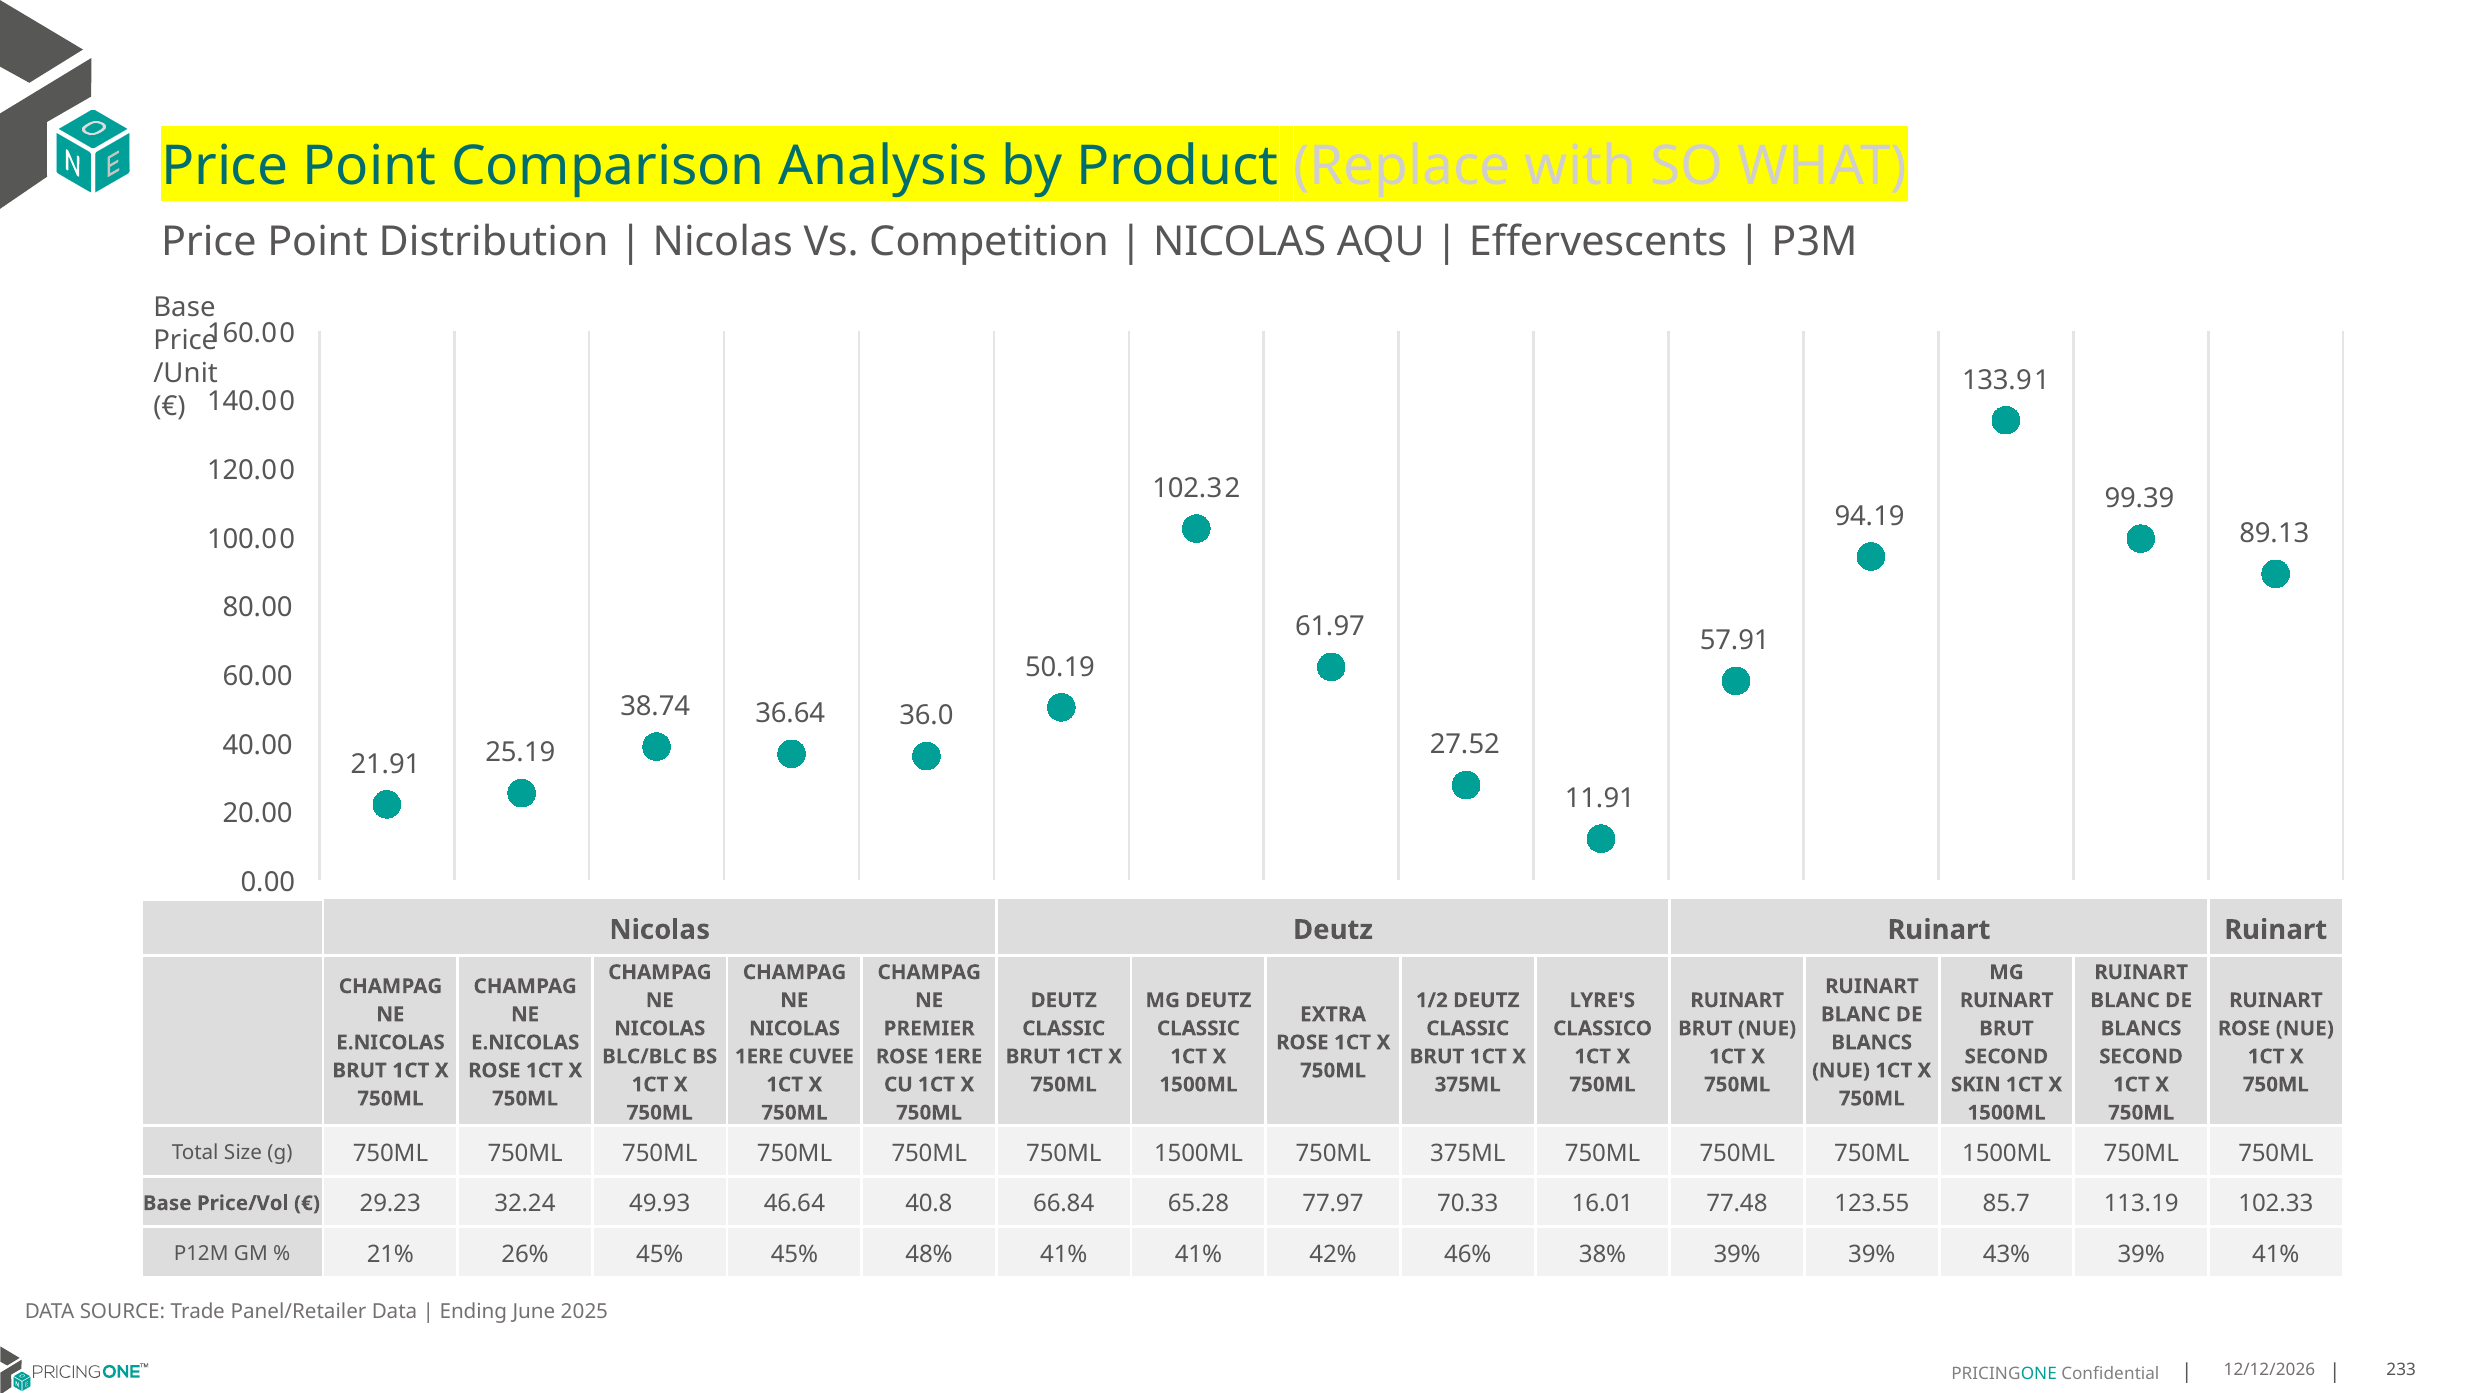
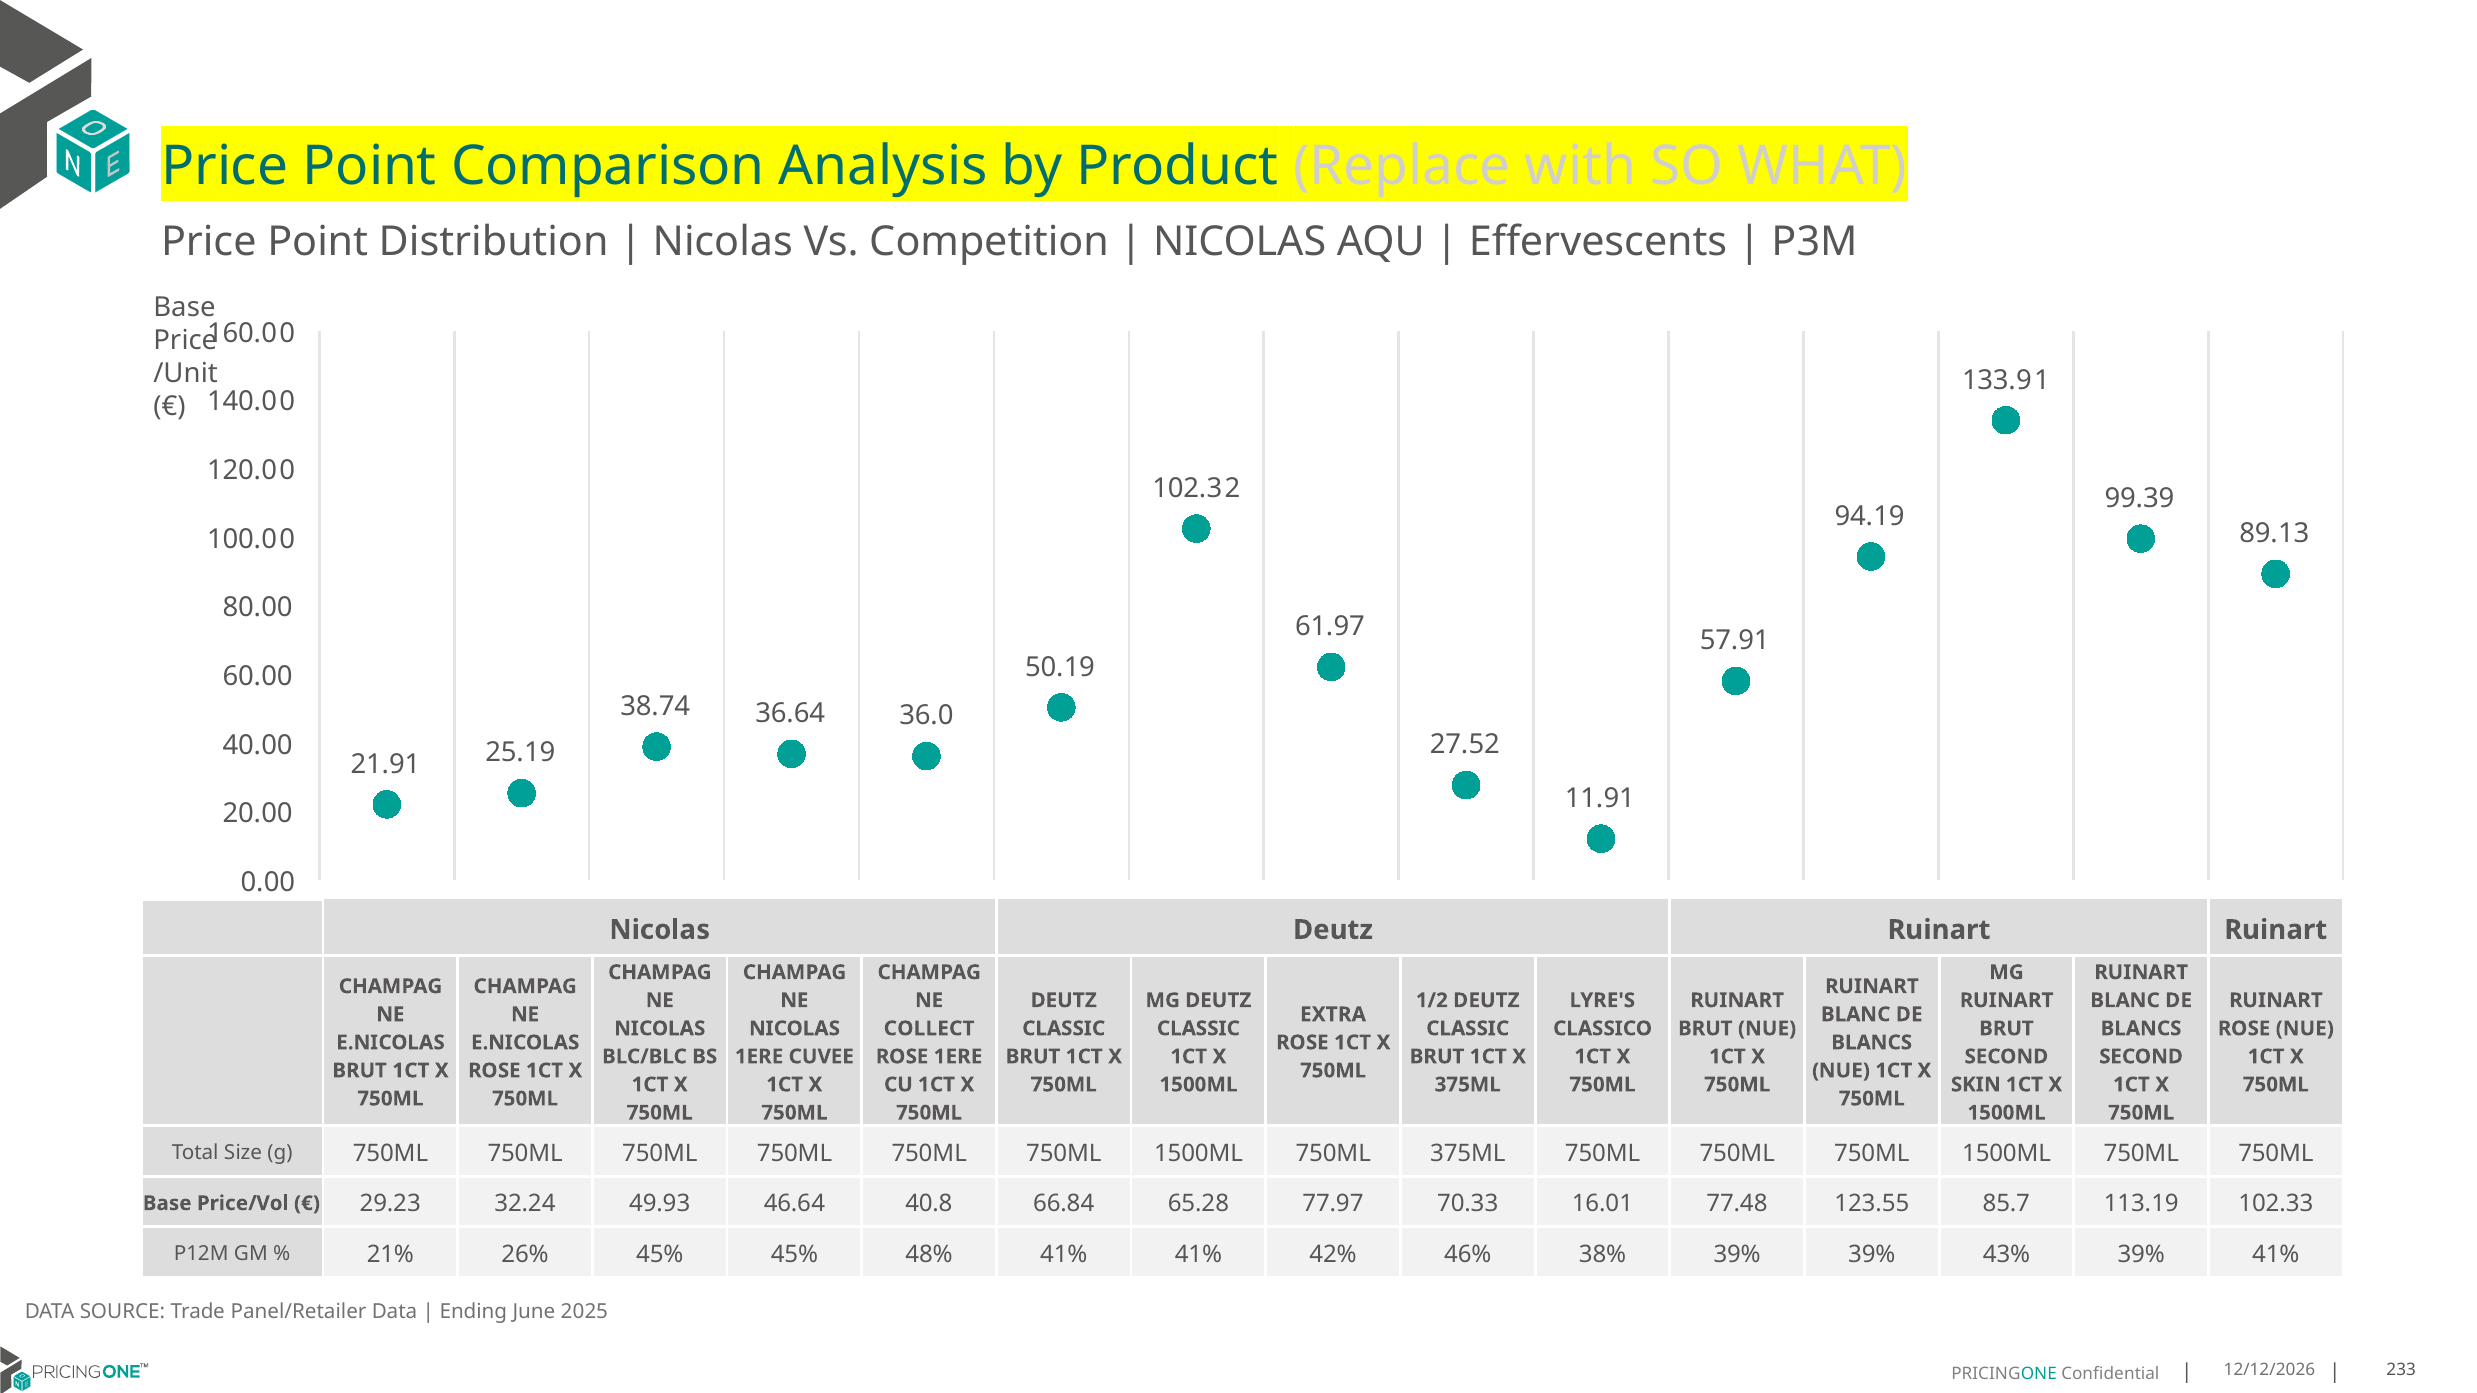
PREMIER: PREMIER -> COLLECT
